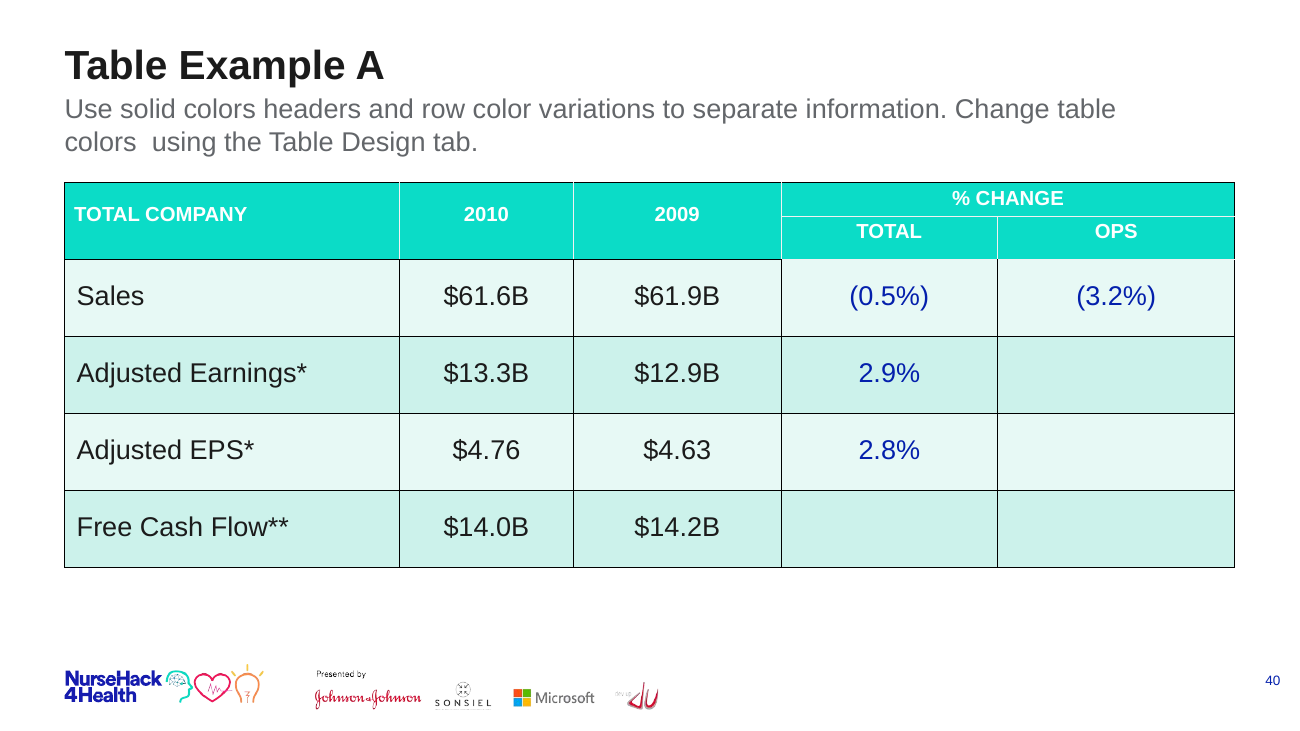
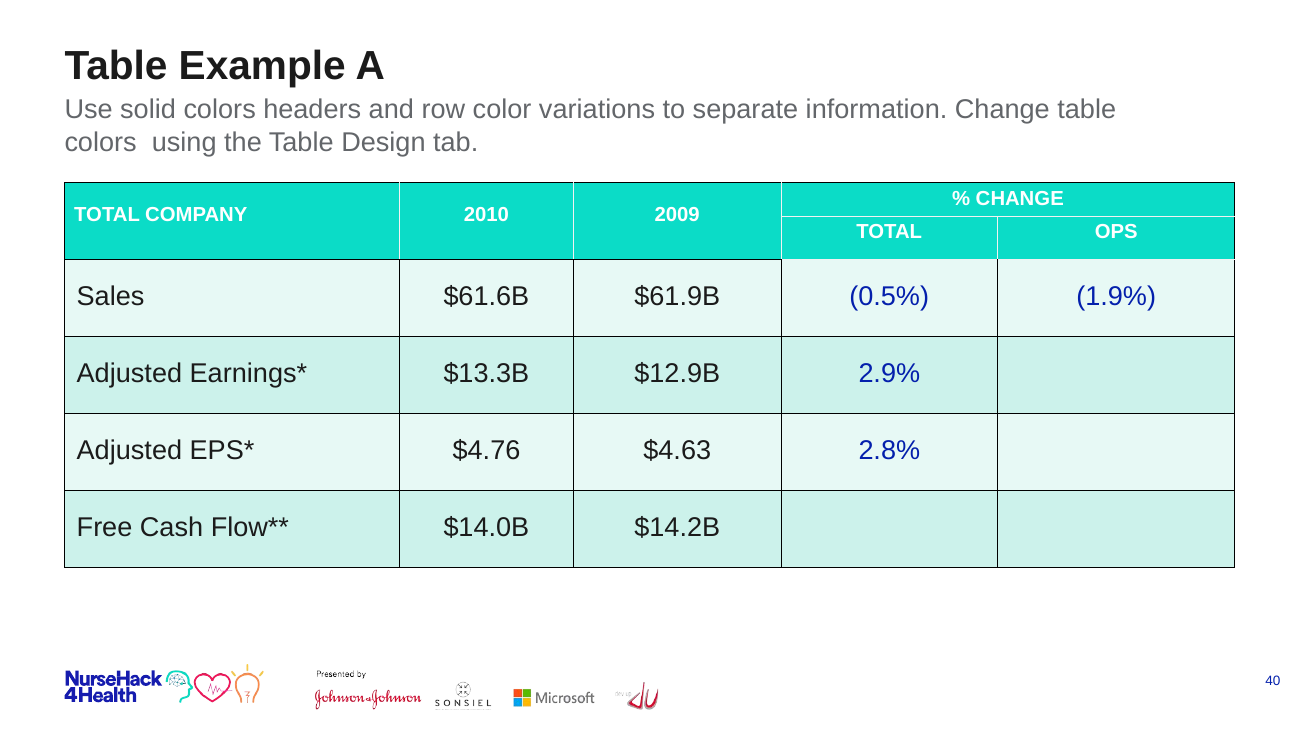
3.2%: 3.2% -> 1.9%
